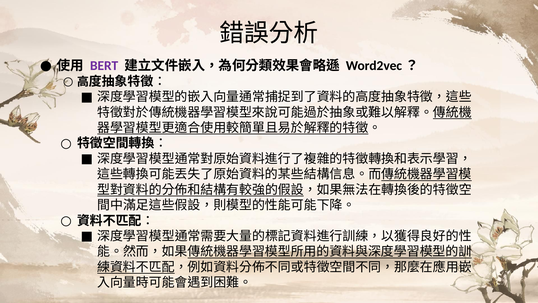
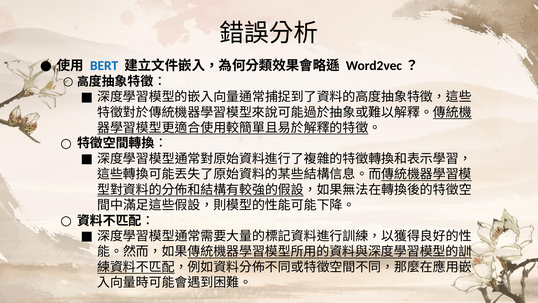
BERT colour: purple -> blue
